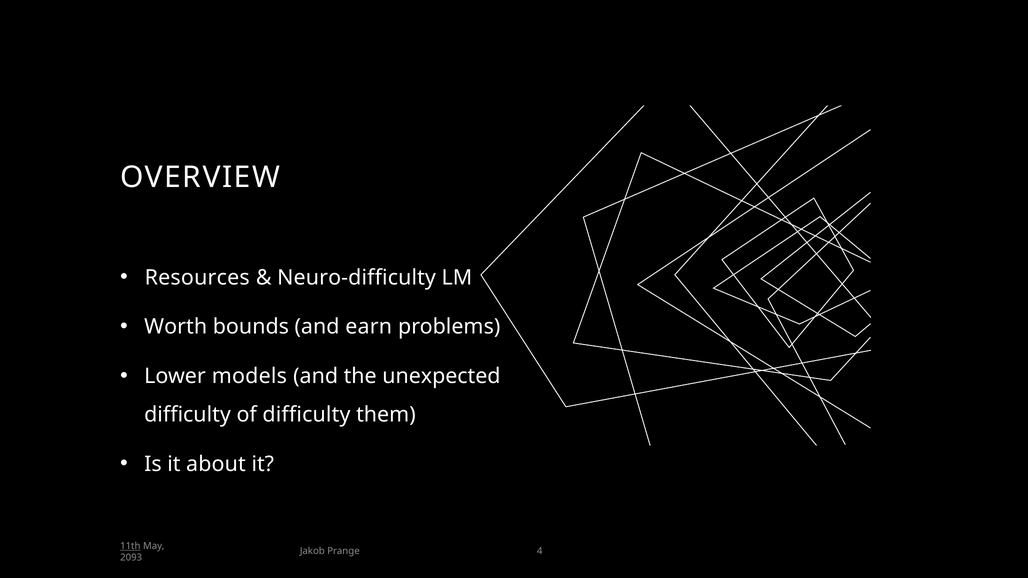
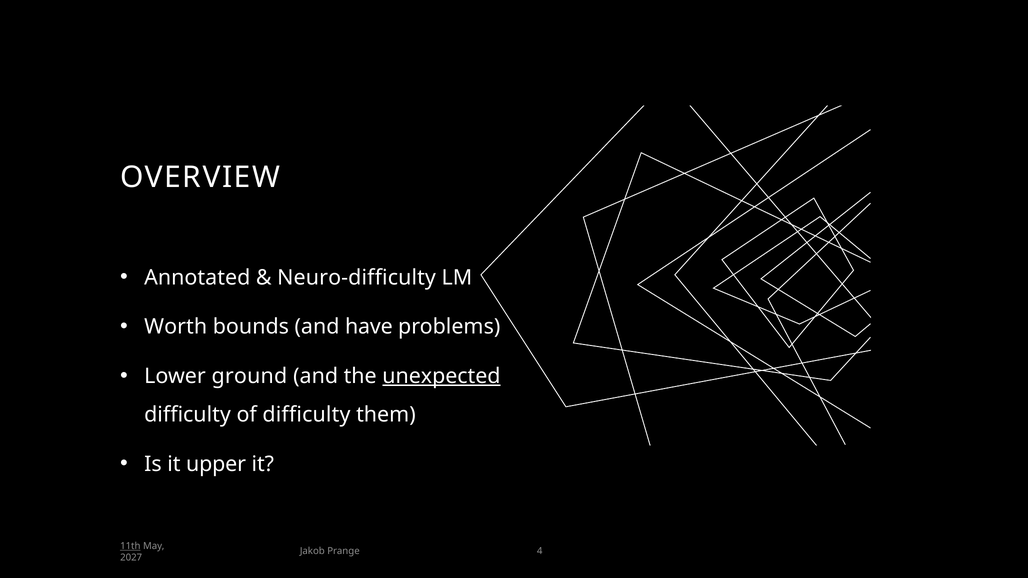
Resources: Resources -> Annotated
earn: earn -> have
models: models -> ground
unexpected underline: none -> present
about: about -> upper
2093: 2093 -> 2027
